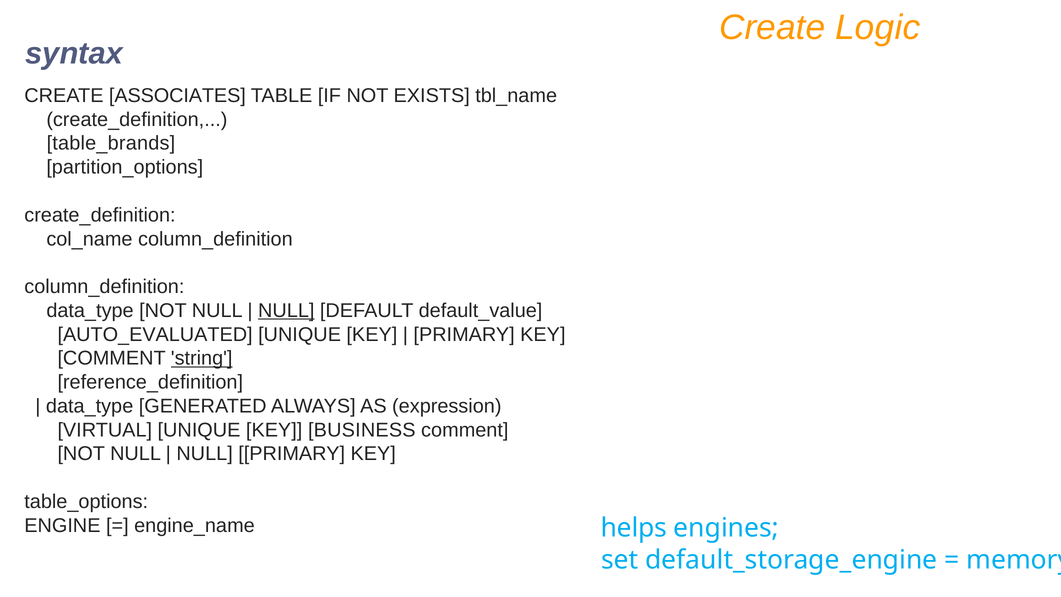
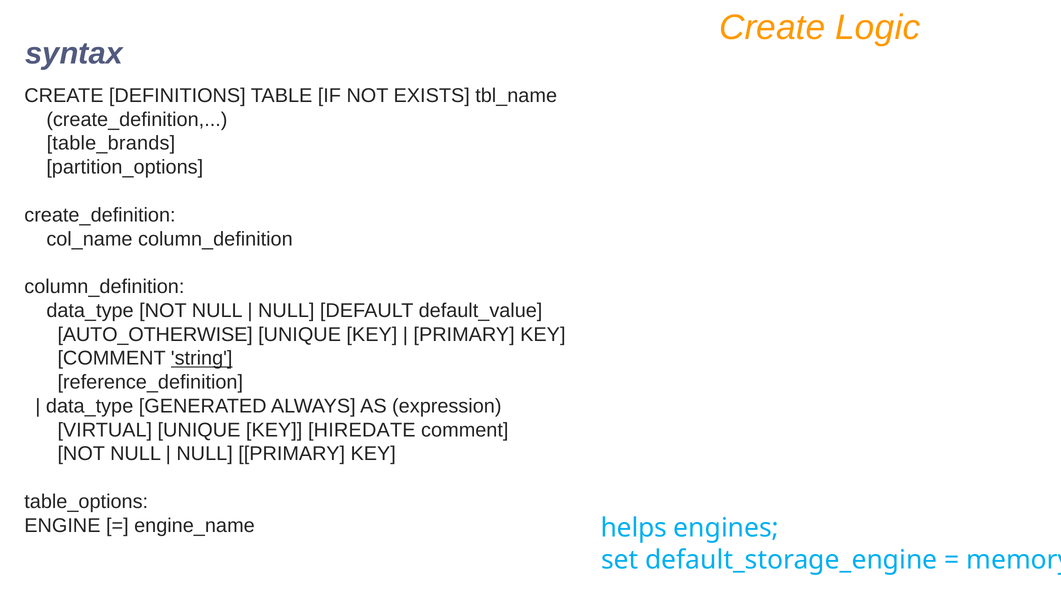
ASSOCIATES: ASSOCIATES -> DEFINITIONS
NULL at (286, 310) underline: present -> none
AUTO_EVALUATED: AUTO_EVALUATED -> AUTO_OTHERWISE
BUSINESS: BUSINESS -> HIREDATE
